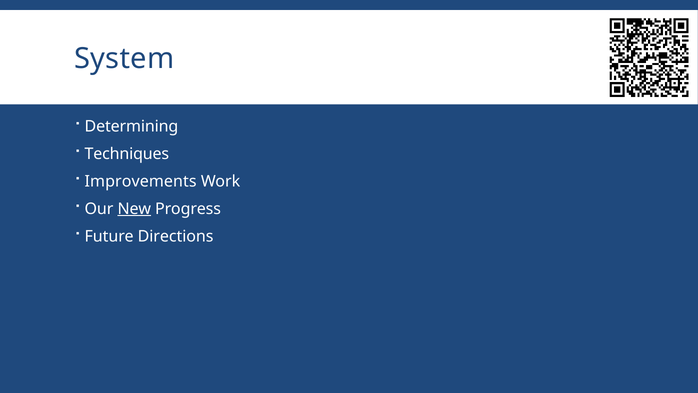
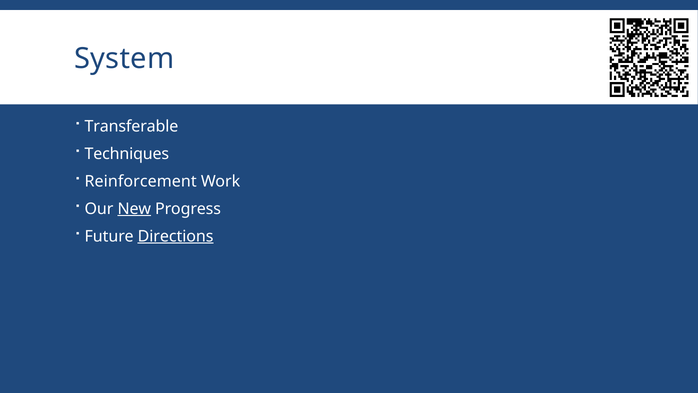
Determining: Determining -> Transferable
Improvements: Improvements -> Reinforcement
Directions underline: none -> present
